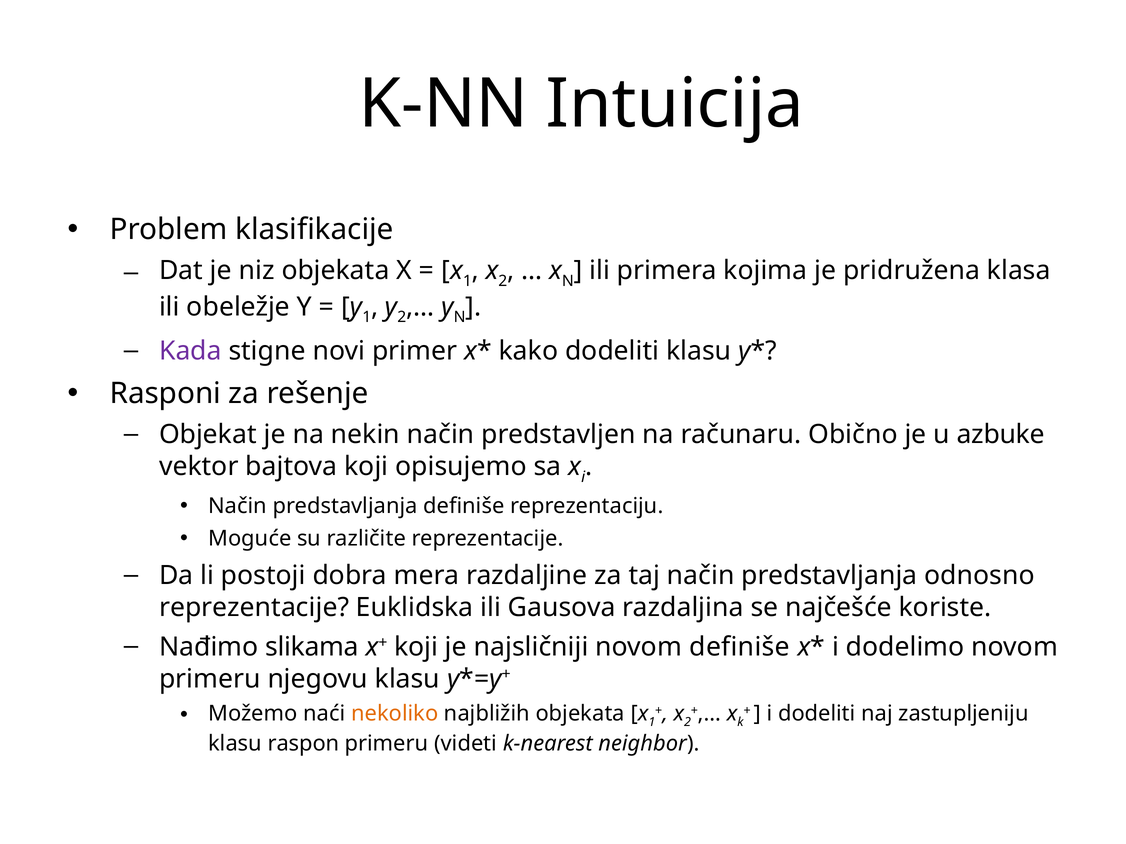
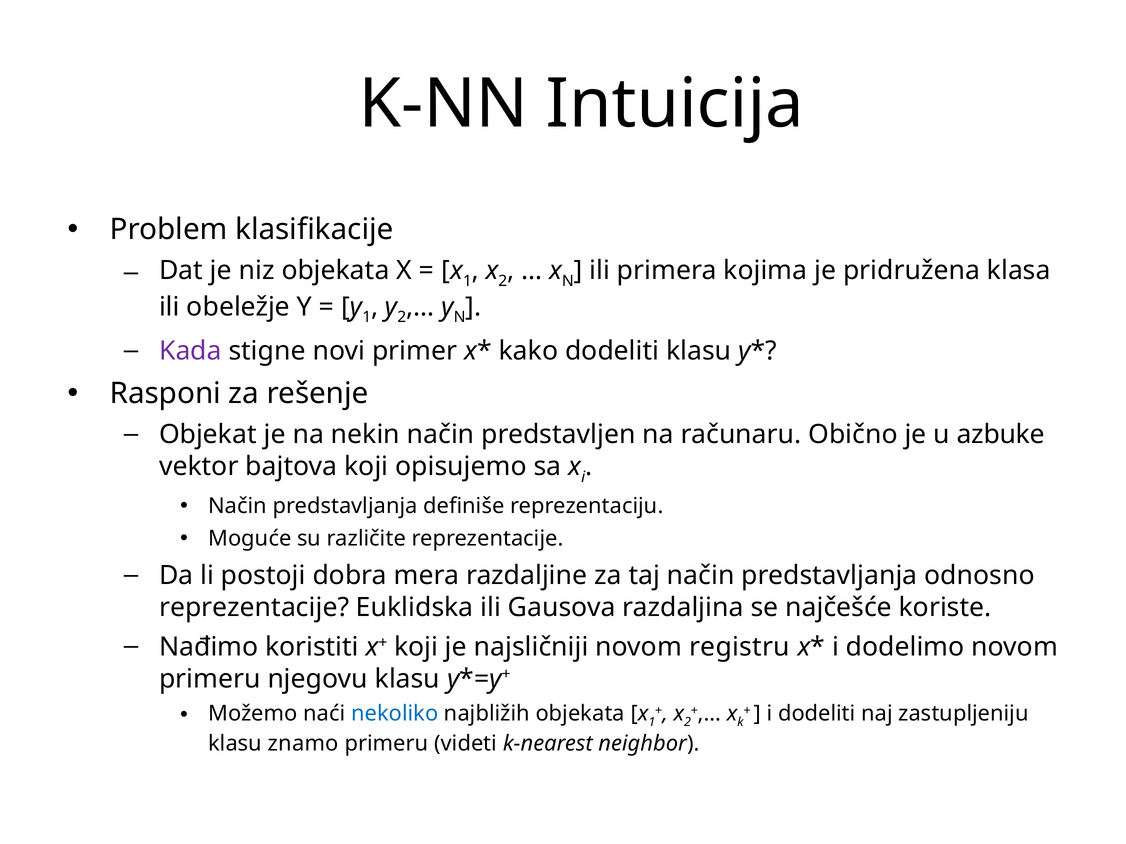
slikama: slikama -> koristiti
novom definiše: definiše -> registru
nekoliko colour: orange -> blue
raspon: raspon -> znamo
